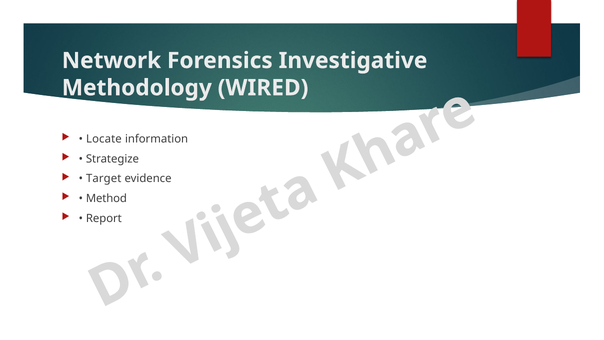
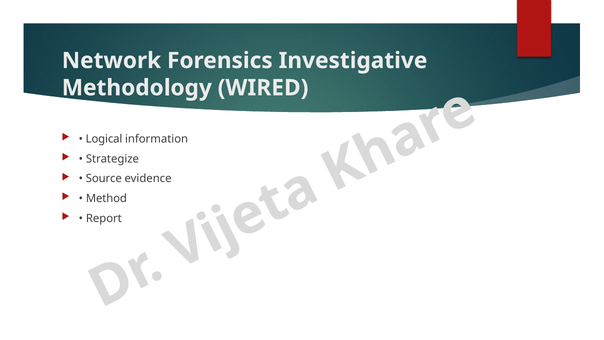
Locate: Locate -> Logical
Target: Target -> Source
